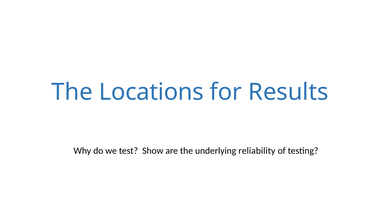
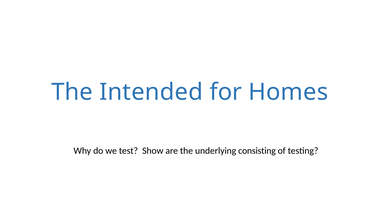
Locations: Locations -> Intended
Results: Results -> Homes
reliability: reliability -> consisting
